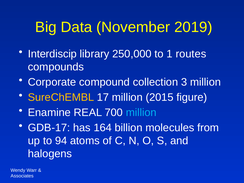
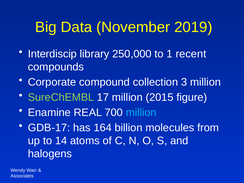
routes: routes -> recent
SureChEMBL colour: yellow -> light green
94: 94 -> 14
